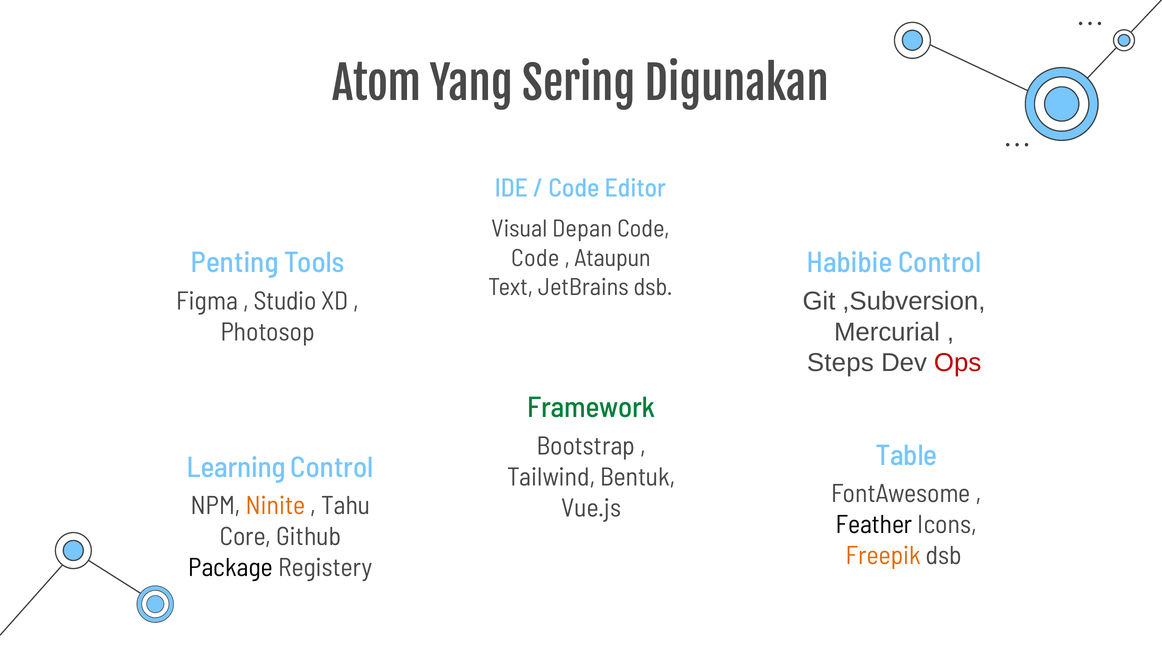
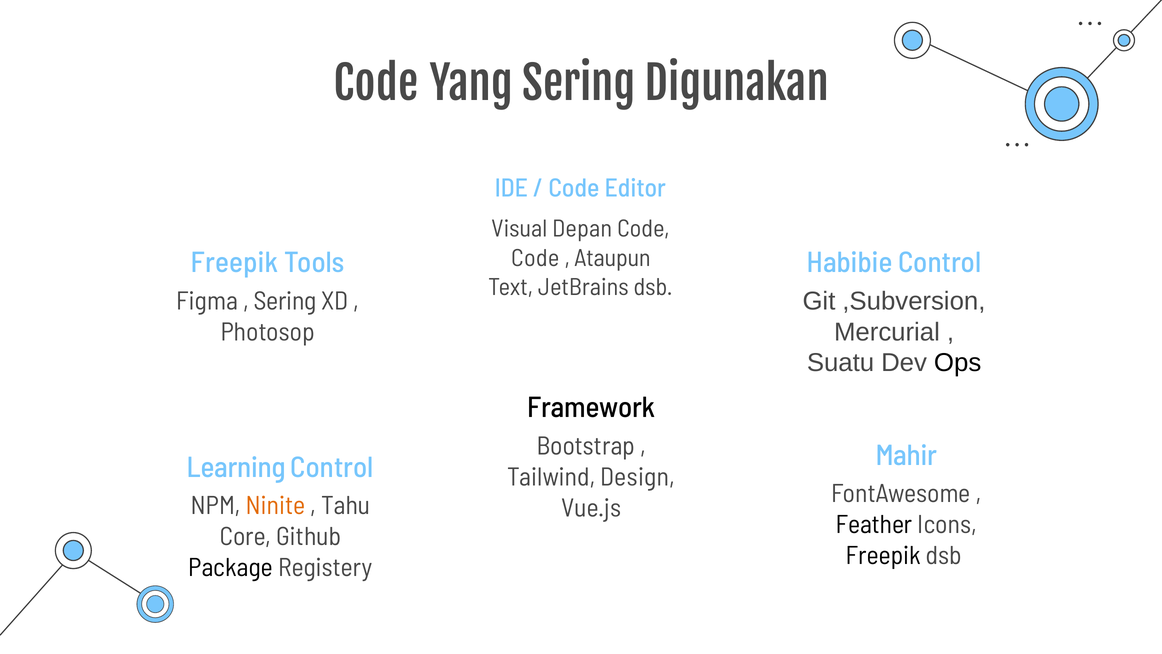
Atom at (377, 85): Atom -> Code
Penting at (235, 262): Penting -> Freepik
Studio at (285, 301): Studio -> Sering
Steps: Steps -> Suatu
Ops colour: red -> black
Framework colour: green -> black
Table: Table -> Mahir
Bentuk: Bentuk -> Design
Freepik at (883, 555) colour: orange -> black
